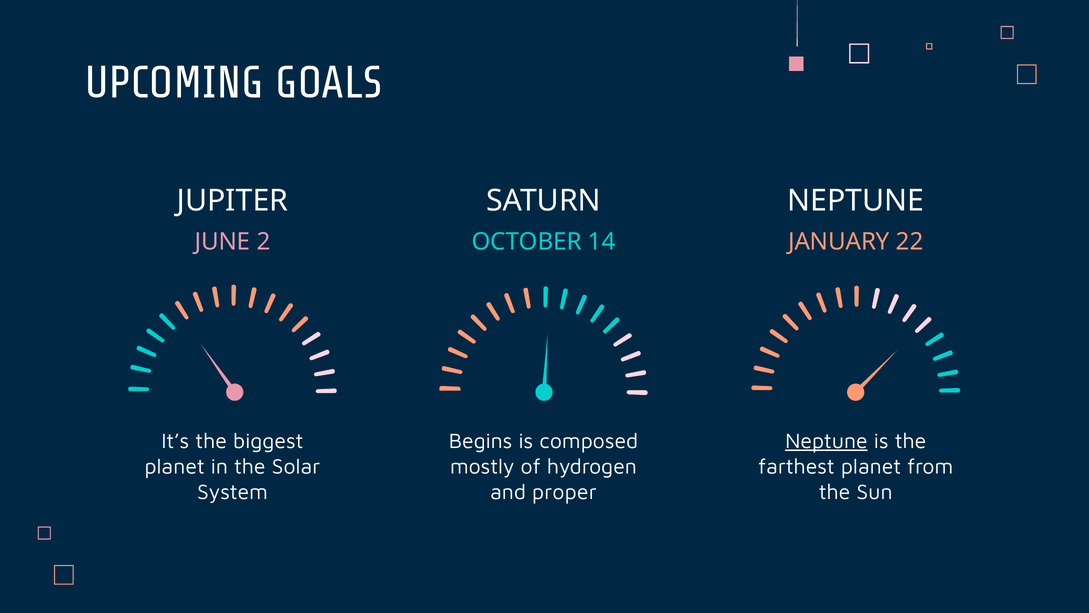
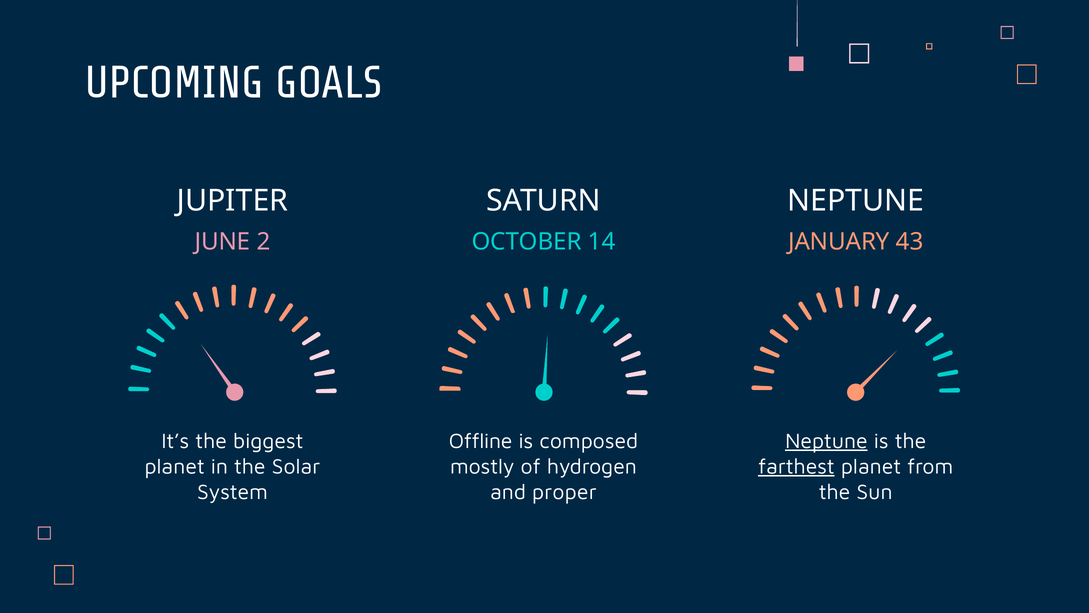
22: 22 -> 43
Begins: Begins -> Offline
farthest underline: none -> present
